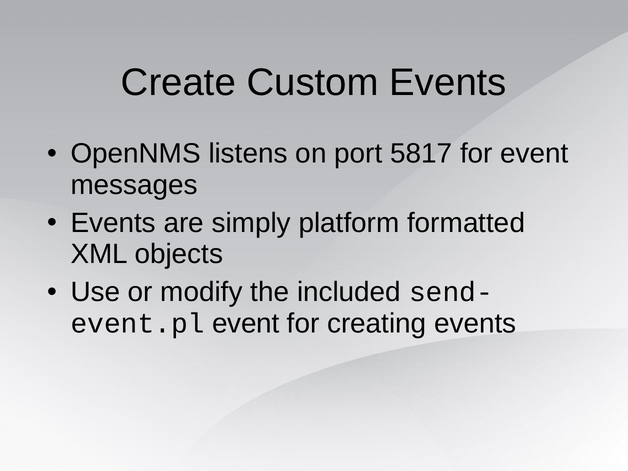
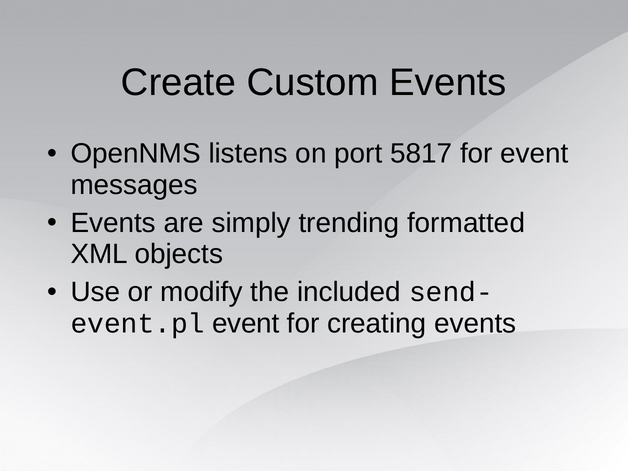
platform: platform -> trending
